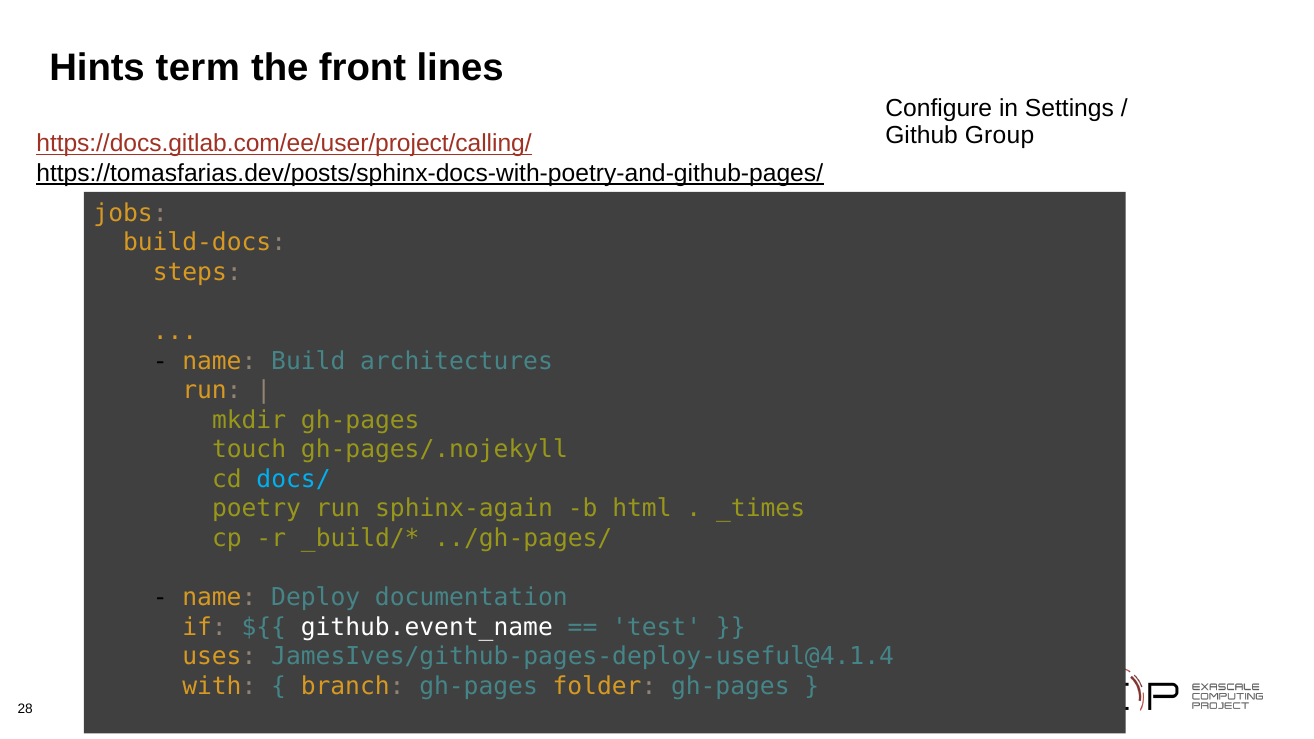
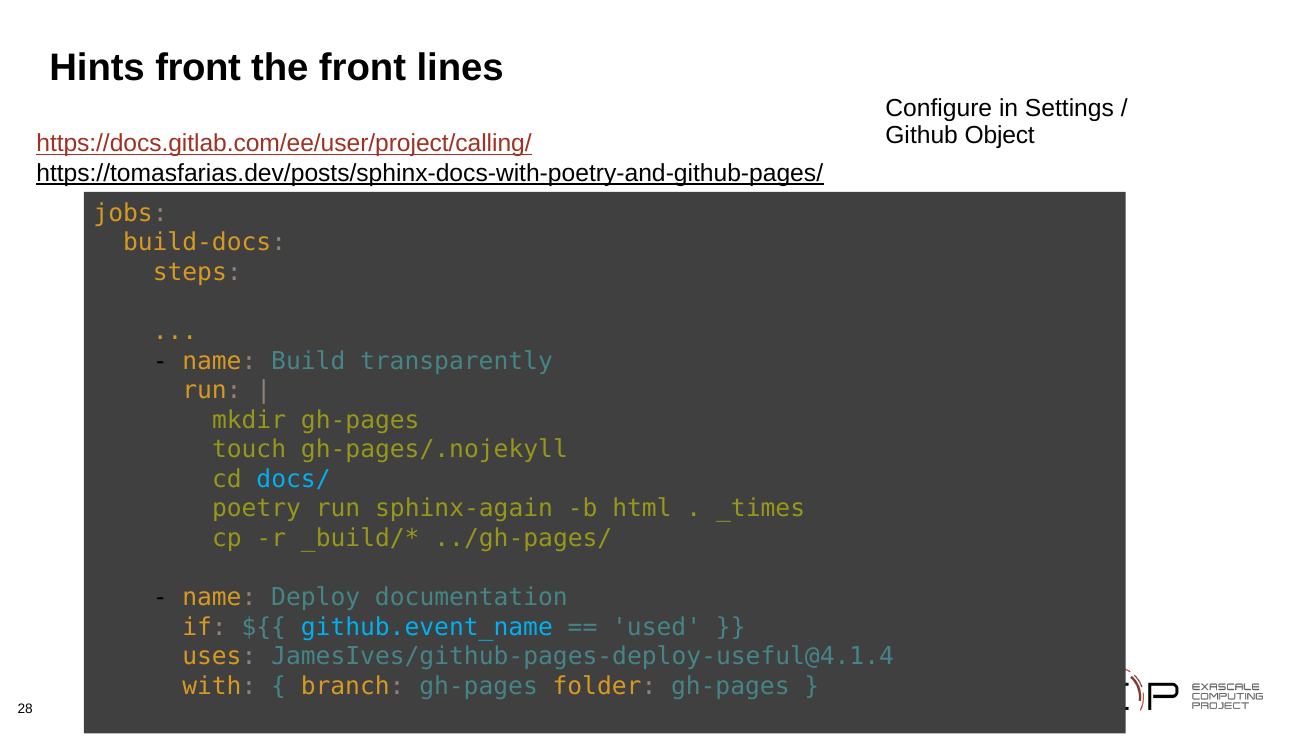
Hints term: term -> front
Group: Group -> Object
architectures: architectures -> transparently
github.event_name colour: white -> light blue
test: test -> used
